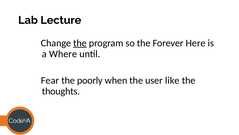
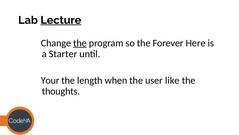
Lecture underline: none -> present
Where: Where -> Starter
Fear: Fear -> Your
poorly: poorly -> length
